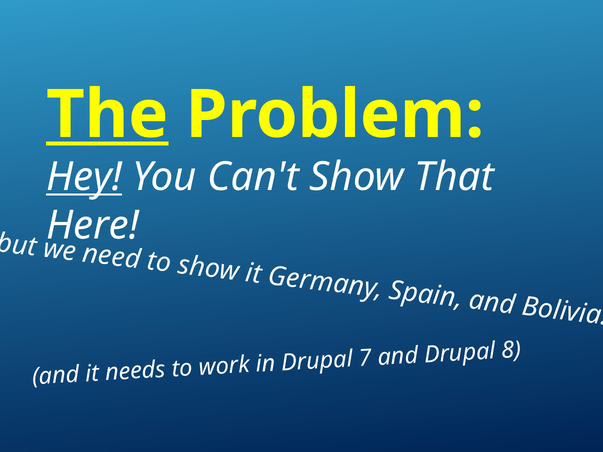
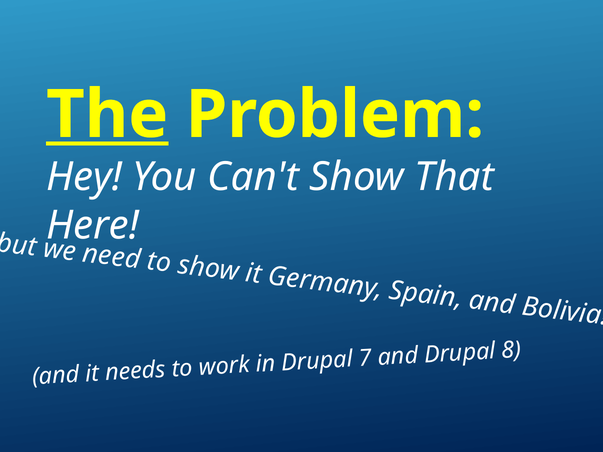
Hey underline: present -> none
